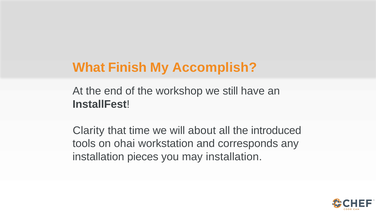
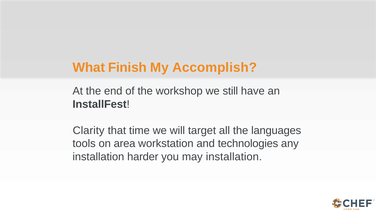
about: about -> target
introduced: introduced -> languages
ohai: ohai -> area
corresponds: corresponds -> technologies
pieces: pieces -> harder
